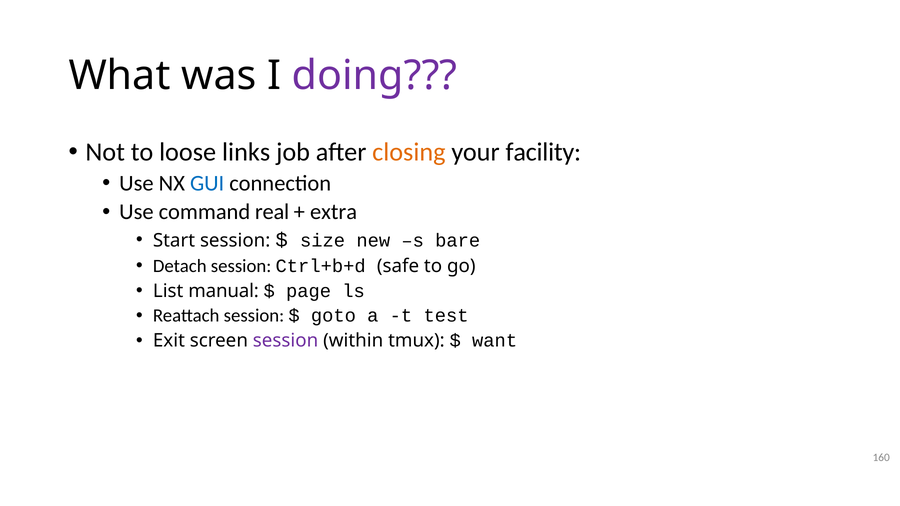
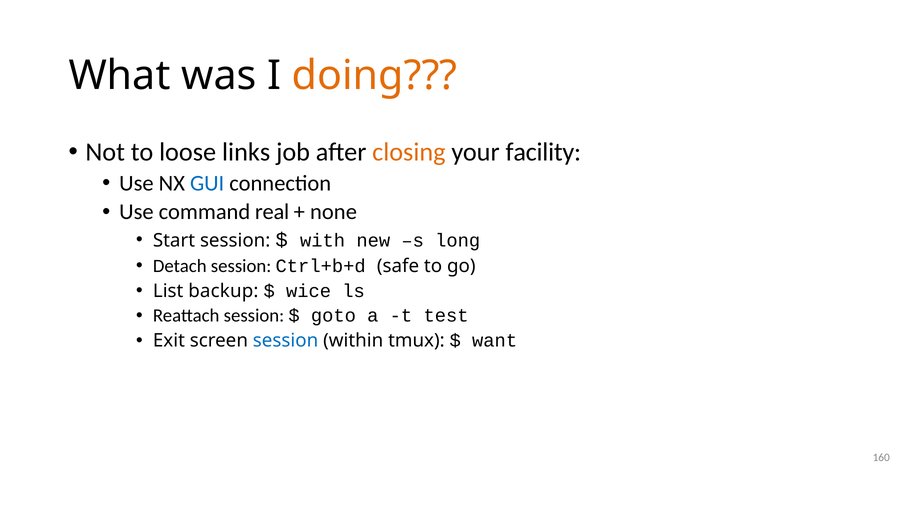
doing colour: purple -> orange
extra: extra -> none
size: size -> with
bare: bare -> long
manual: manual -> backup
page: page -> wice
session at (286, 341) colour: purple -> blue
